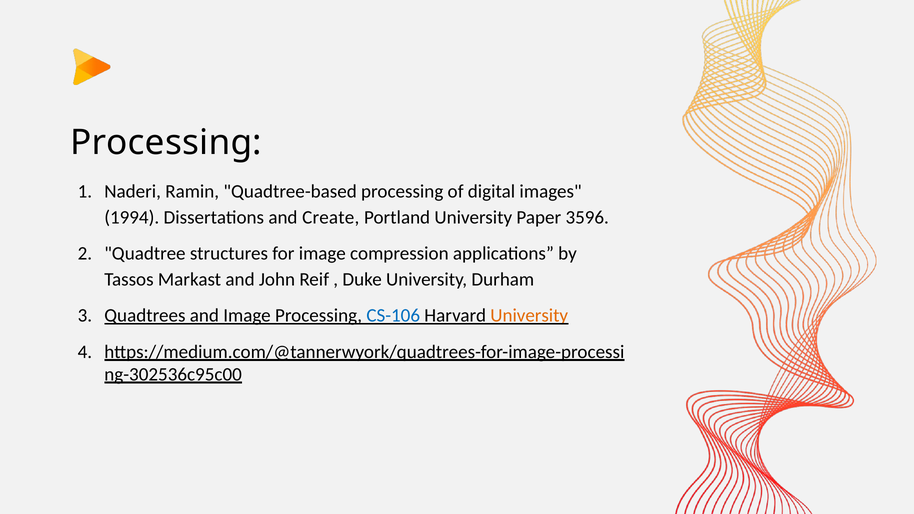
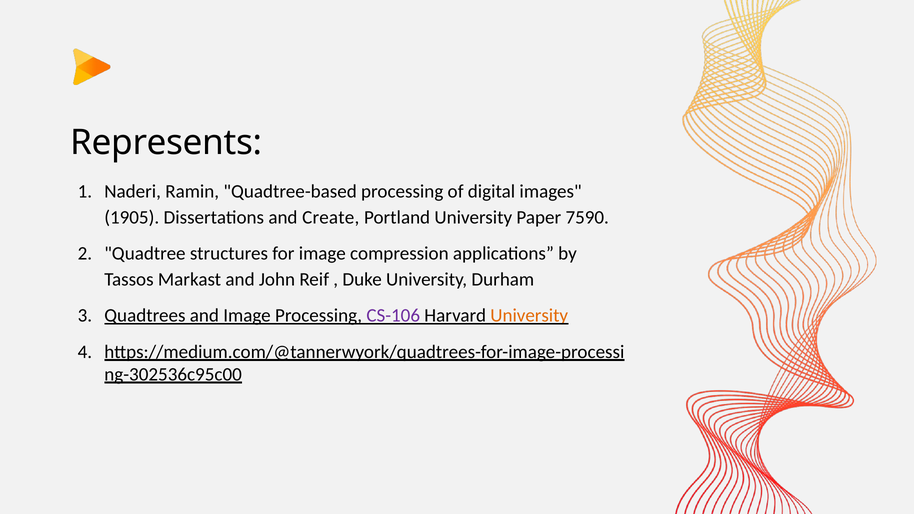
Processing at (166, 143): Processing -> Represents
1994: 1994 -> 1905
3596: 3596 -> 7590
CS-106 colour: blue -> purple
